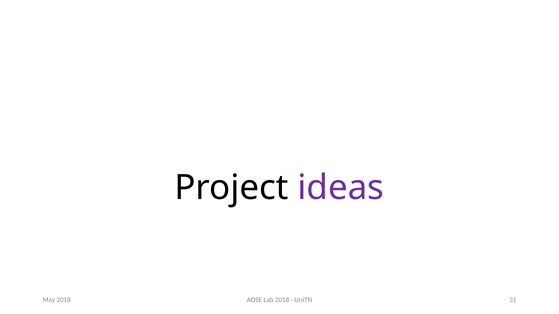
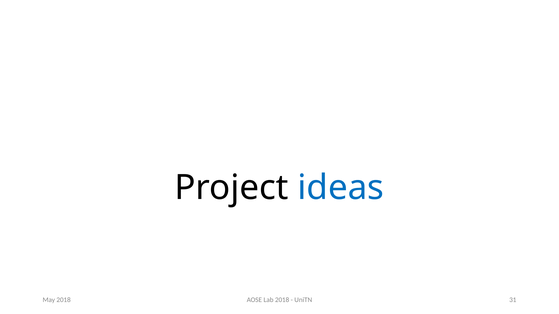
ideas colour: purple -> blue
